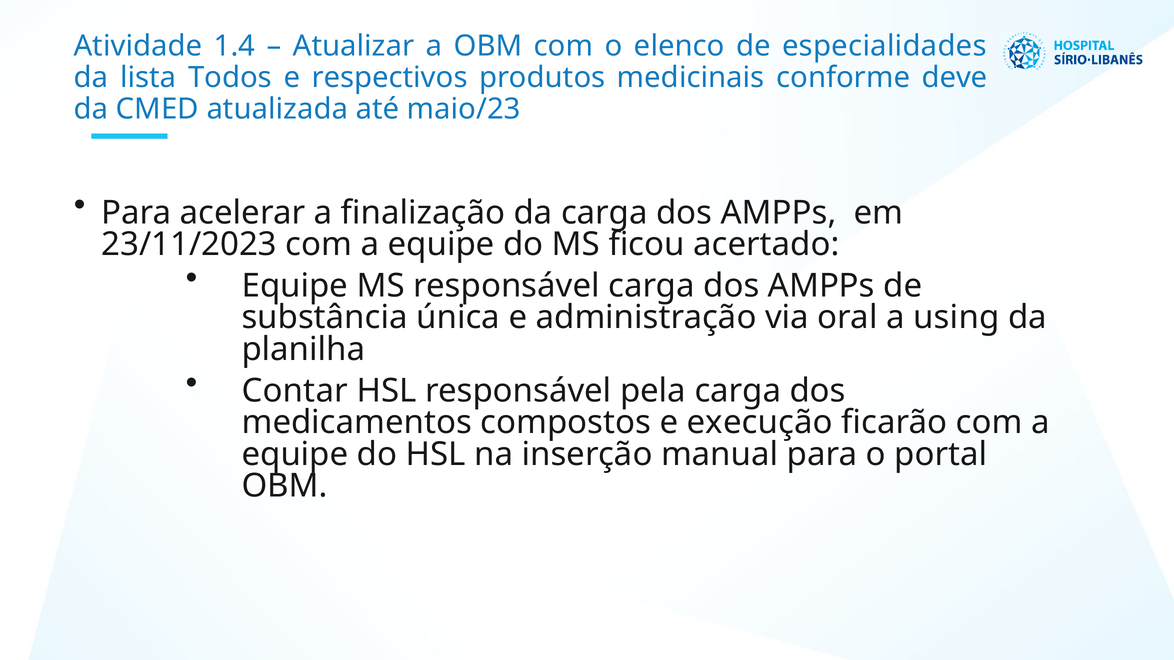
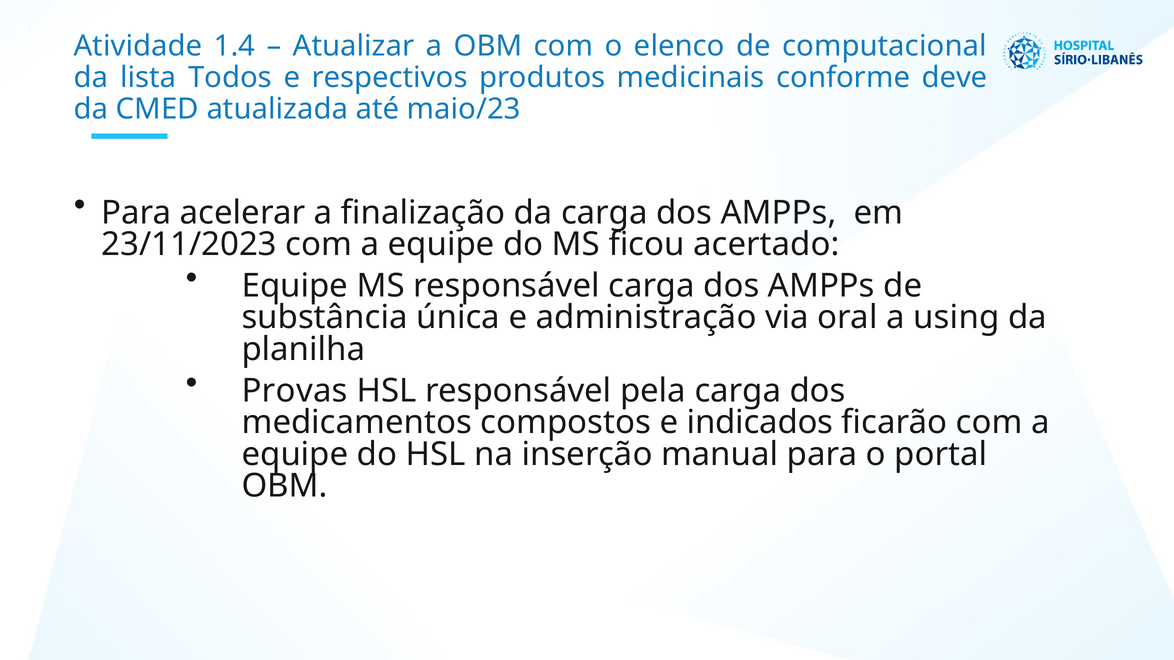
especialidades: especialidades -> computacional
Contar: Contar -> Provas
execução: execução -> indicados
